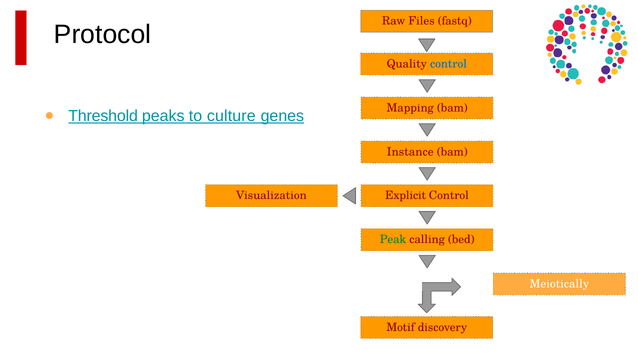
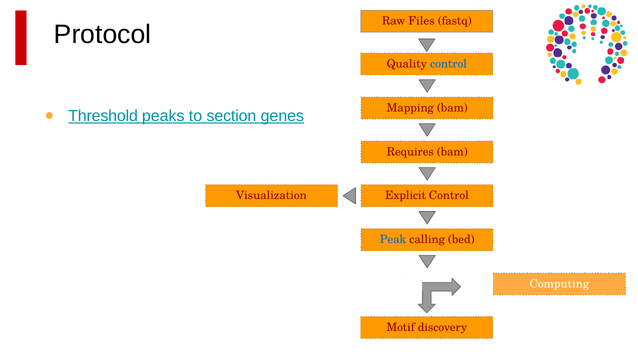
culture: culture -> section
Instance: Instance -> Requires
Peak colour: green -> blue
Meiotically: Meiotically -> Computing
